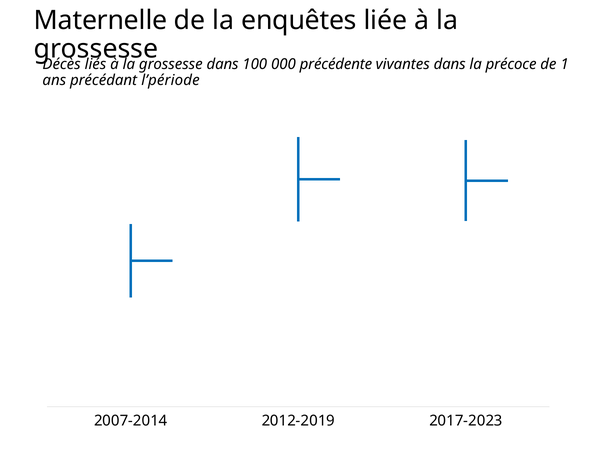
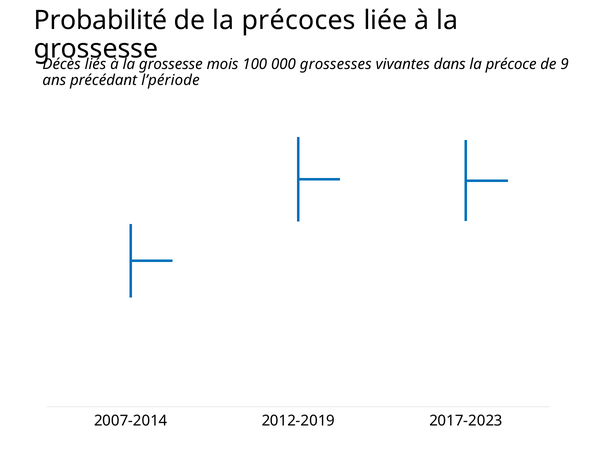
Maternelle: Maternelle -> Probabilité
enquêtes: enquêtes -> précoces
grossesse dans: dans -> mois
précédente: précédente -> grossesses
1: 1 -> 9
